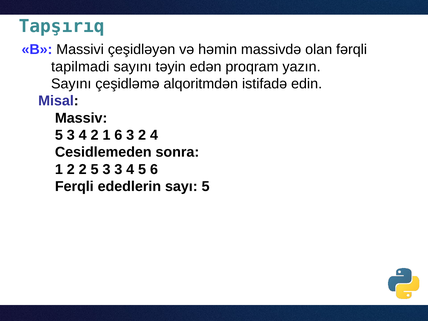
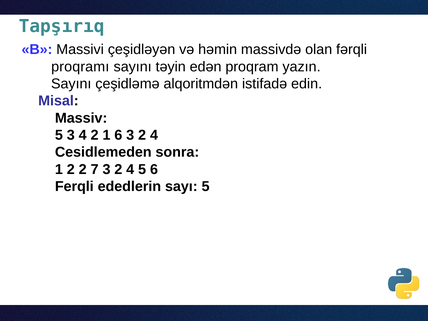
tapilmadi: tapilmadi -> proqramı
2 5: 5 -> 7
3 at (118, 169): 3 -> 2
